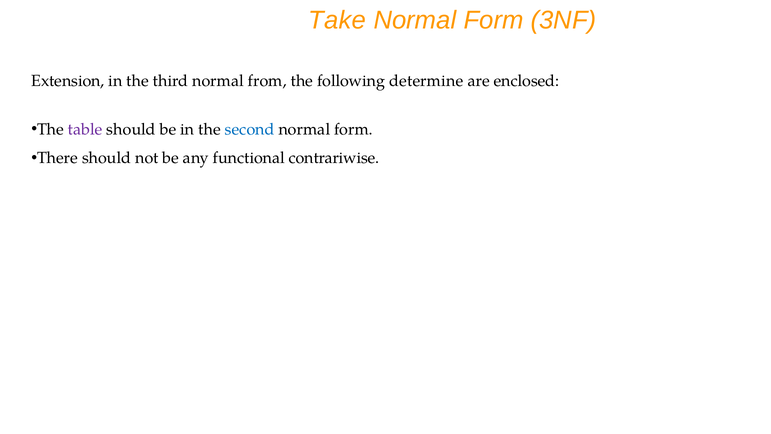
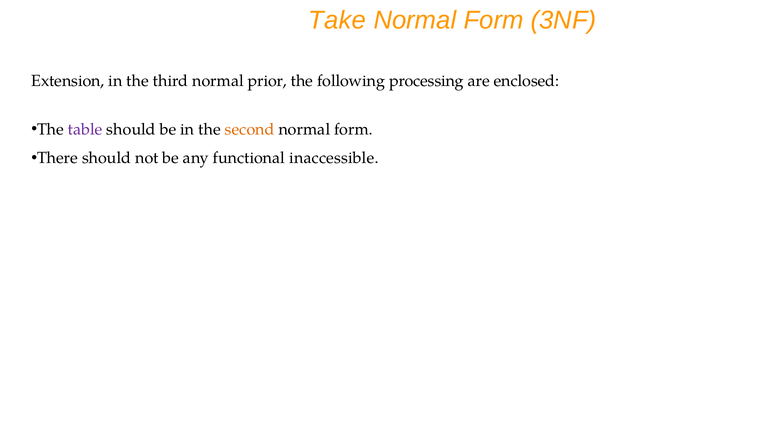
from: from -> prior
determine: determine -> processing
second colour: blue -> orange
contrariwise: contrariwise -> inaccessible
